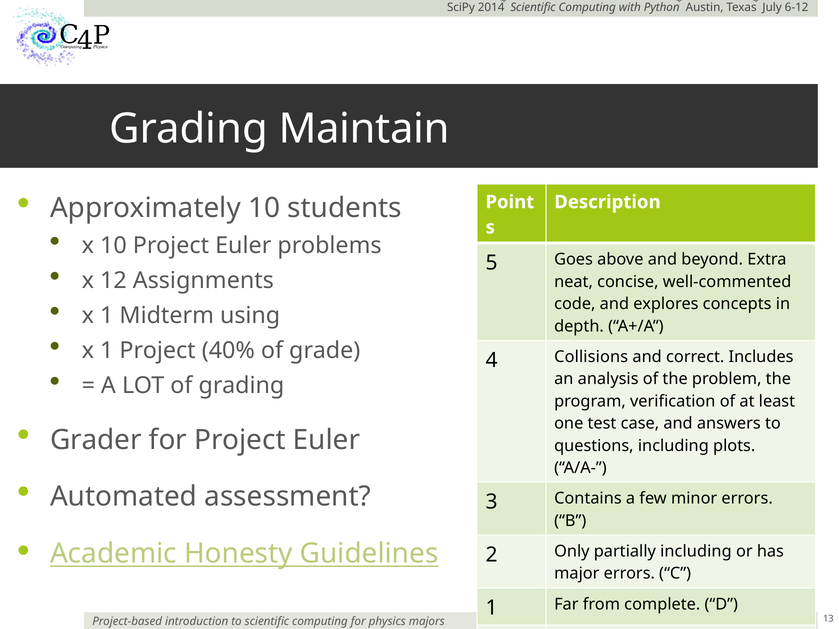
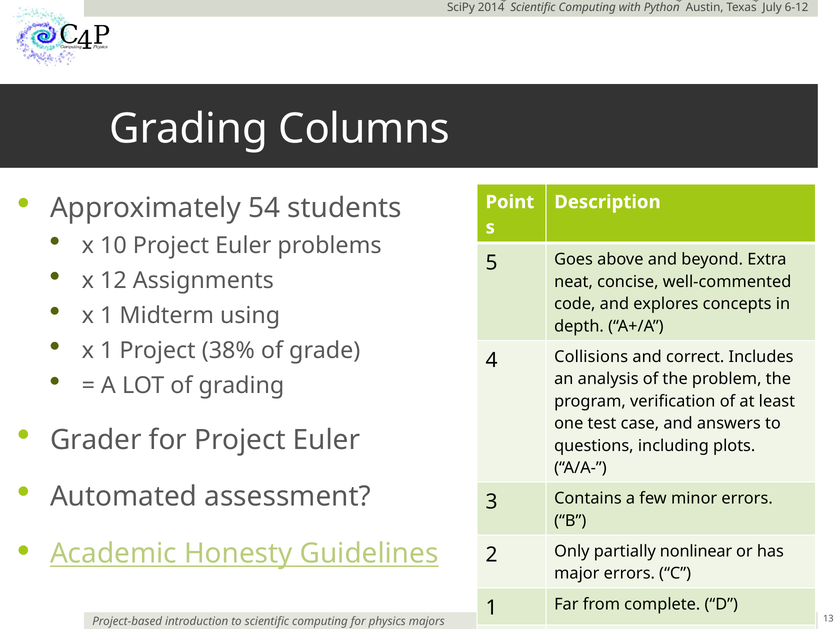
Maintain: Maintain -> Columns
Approximately 10: 10 -> 54
40%: 40% -> 38%
partially including: including -> nonlinear
